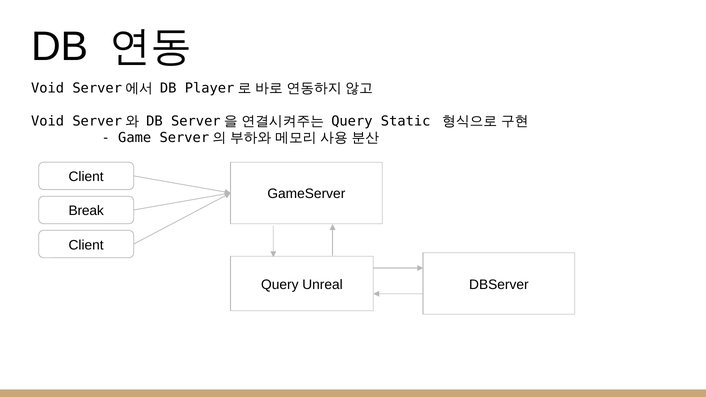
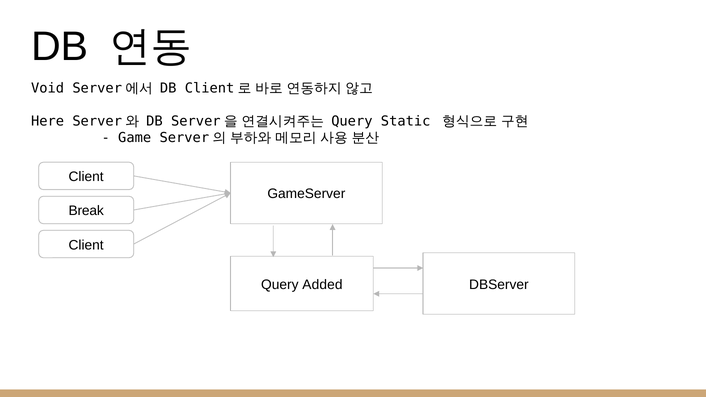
DB Player: Player -> Client
Void at (48, 121): Void -> Here
Unreal: Unreal -> Added
